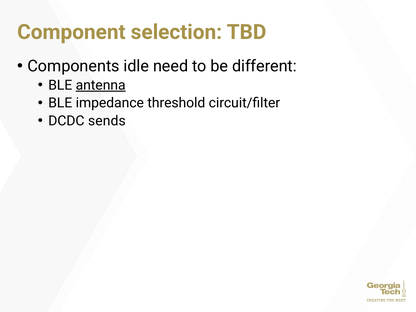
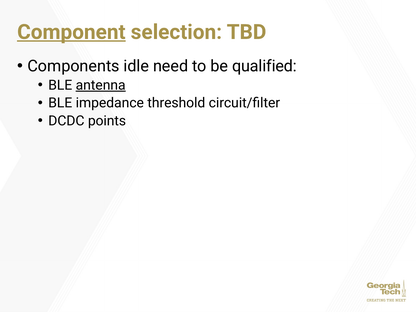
Component underline: none -> present
different: different -> qualified
sends: sends -> points
